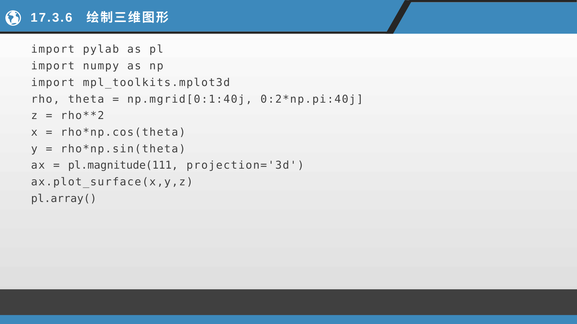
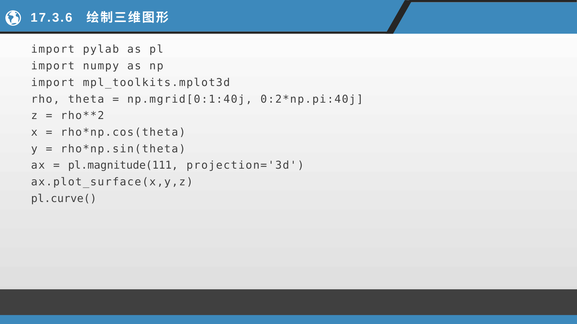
pl.array(: pl.array( -> pl.curve(
